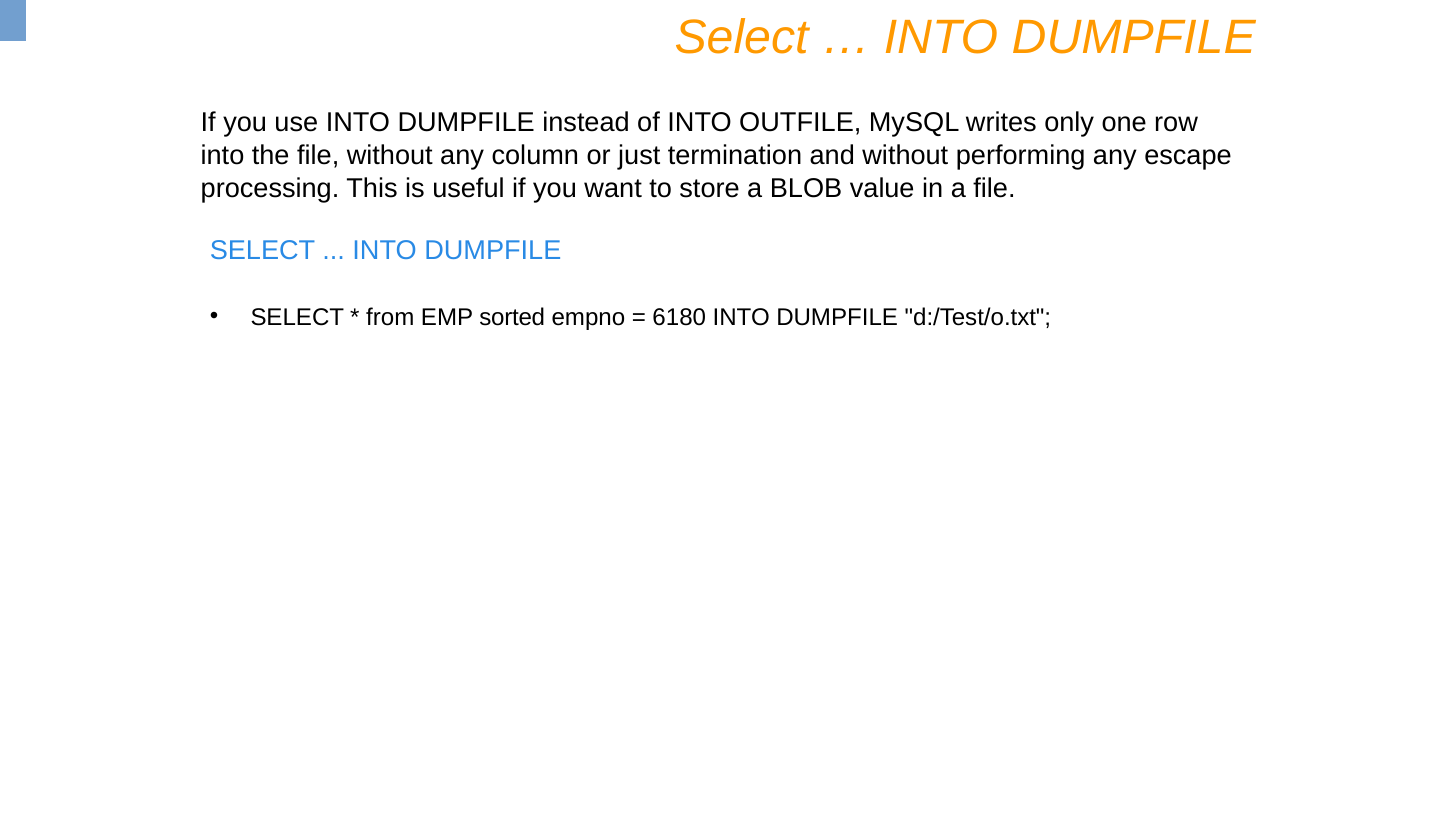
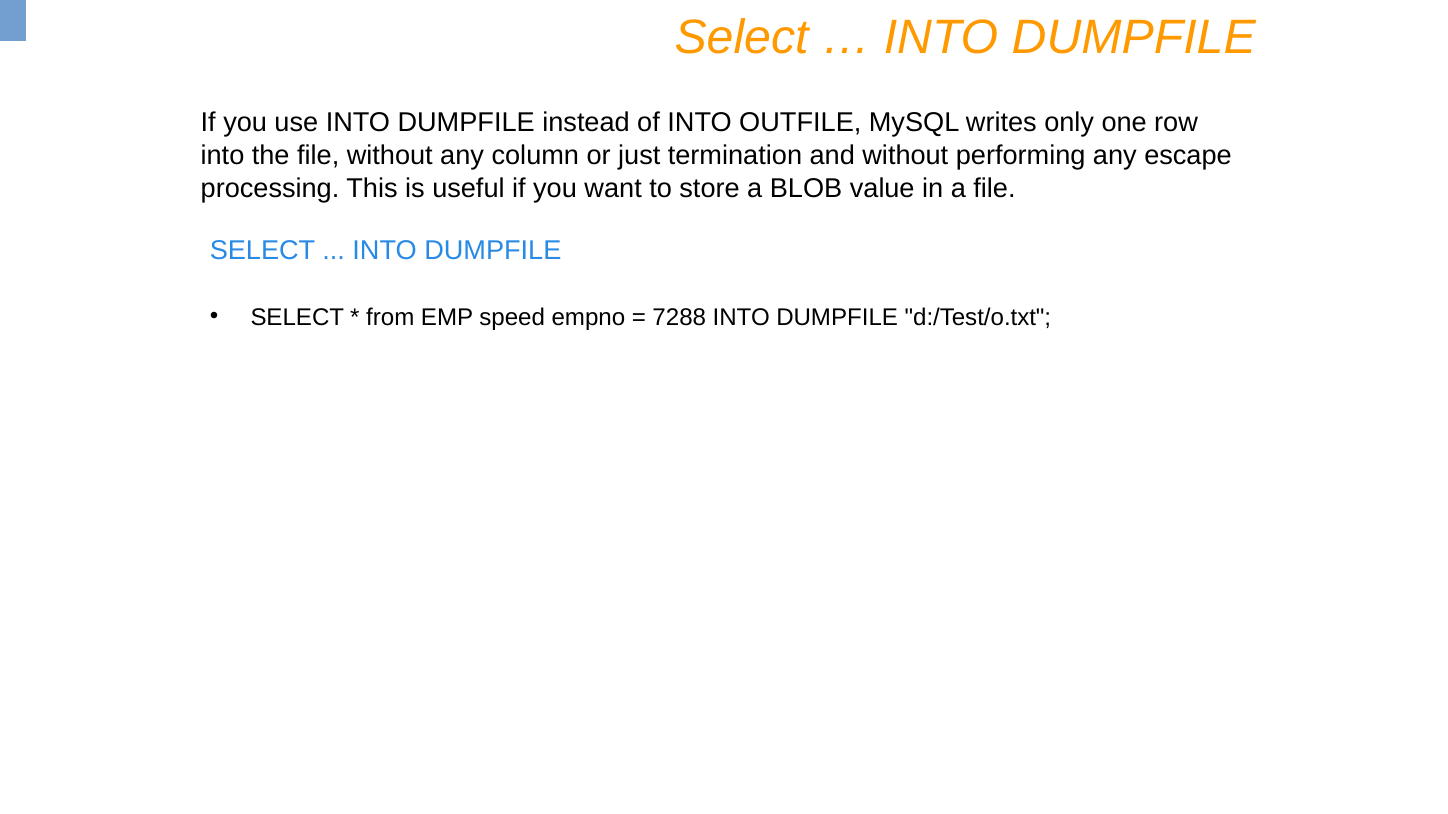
sorted: sorted -> speed
6180: 6180 -> 7288
